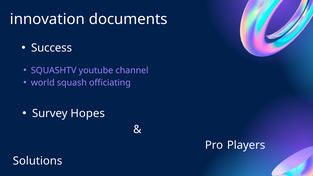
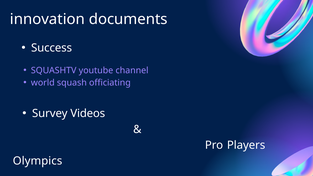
Hopes: Hopes -> Videos
Solutions: Solutions -> Olympics
